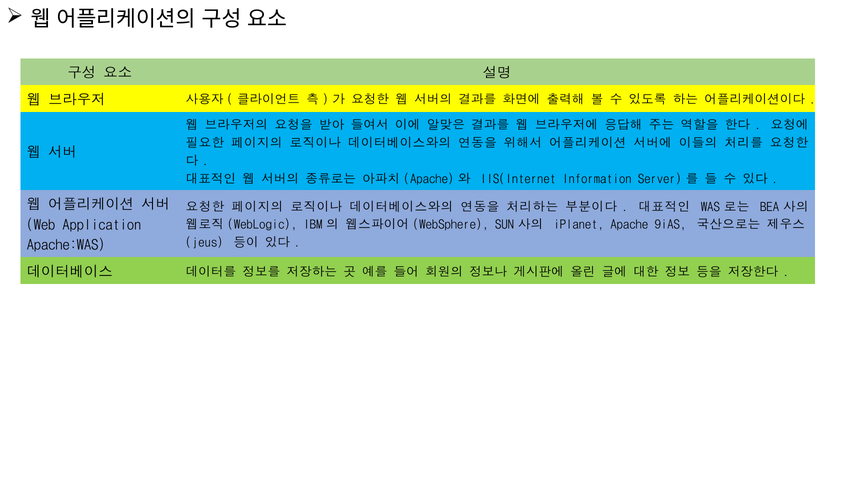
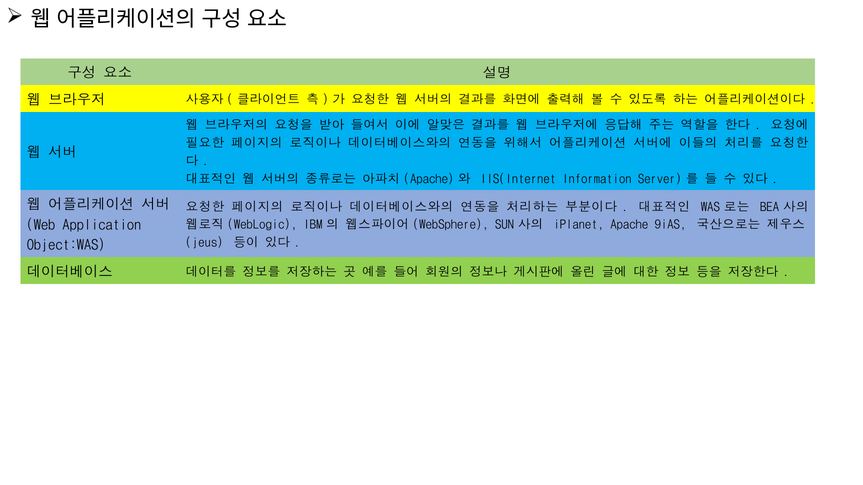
Apache:WAS: Apache:WAS -> Object:WAS
